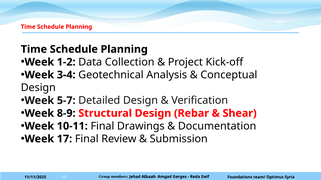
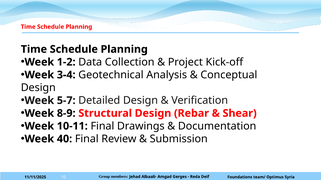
17: 17 -> 40
